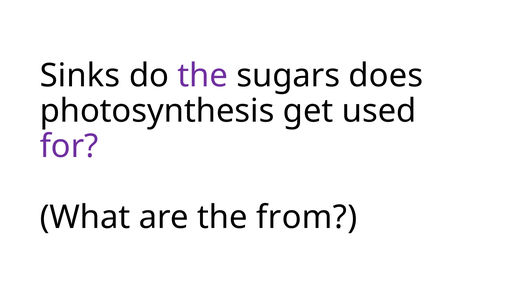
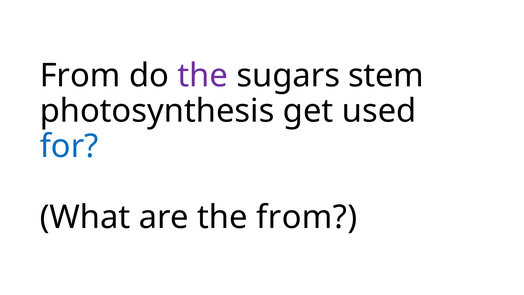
Sinks at (80, 76): Sinks -> From
does: does -> stem
for colour: purple -> blue
